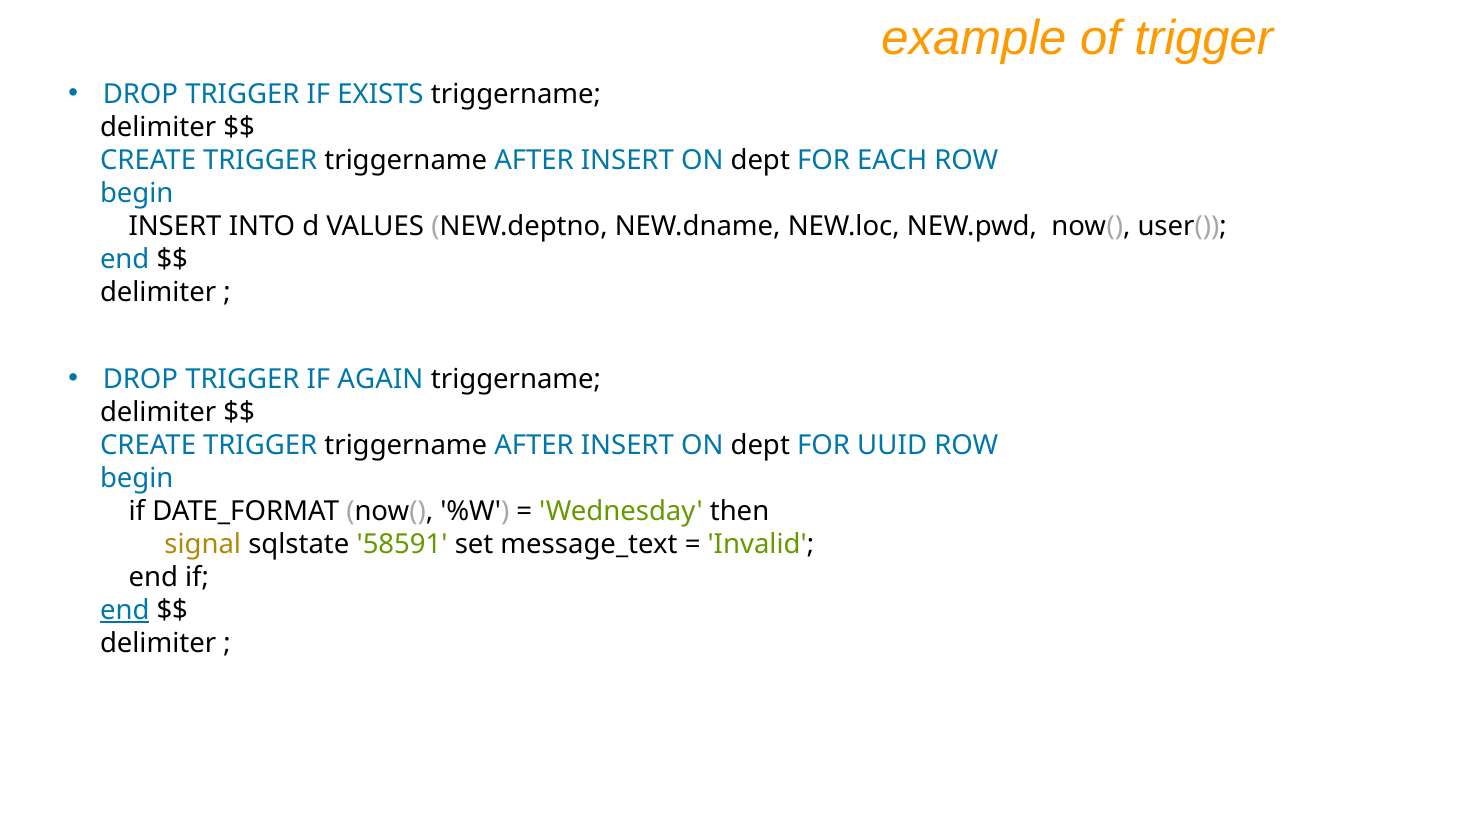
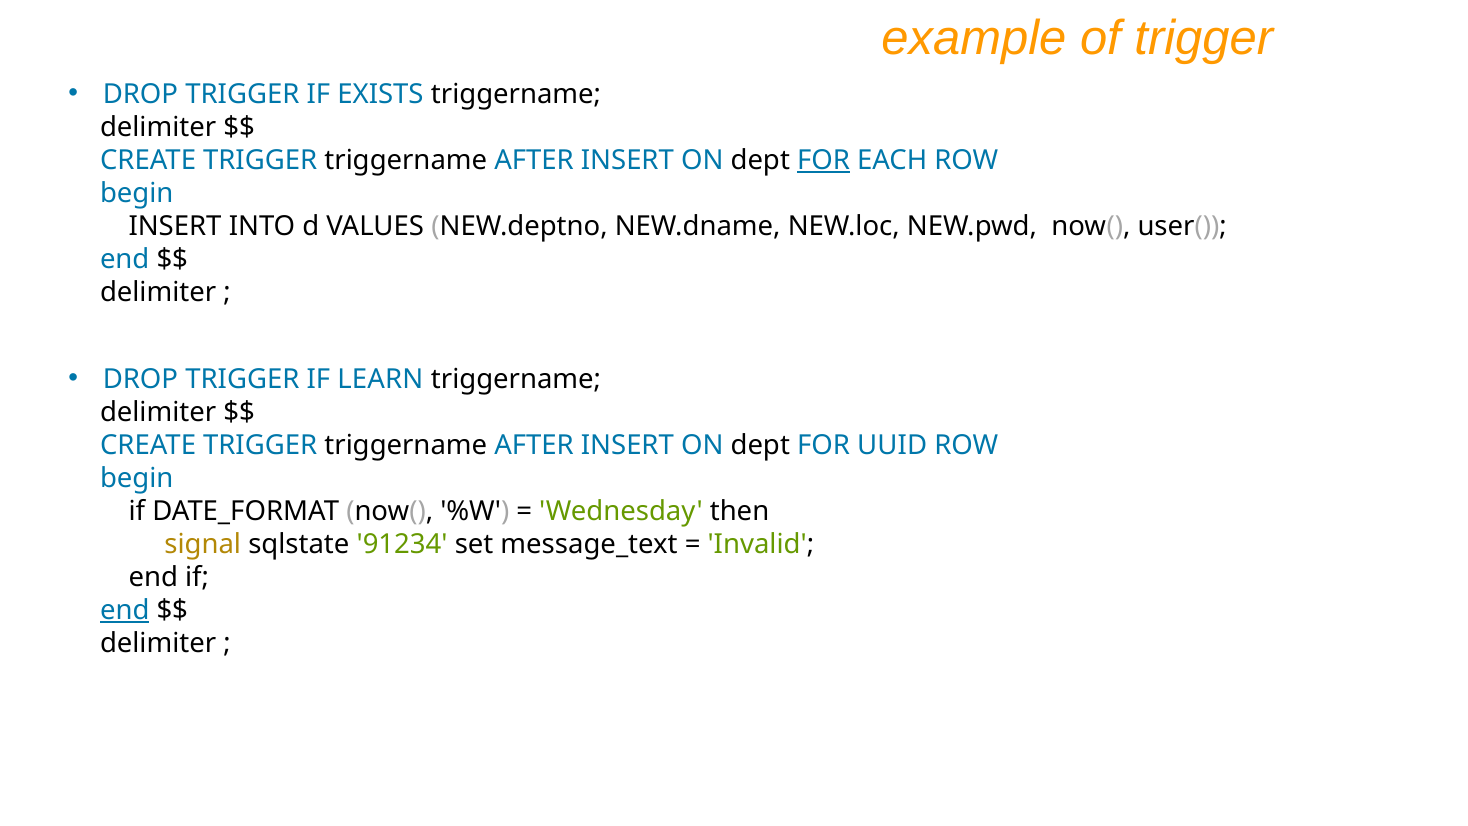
FOR at (824, 160) underline: none -> present
AGAIN: AGAIN -> LEARN
58591: 58591 -> 91234
